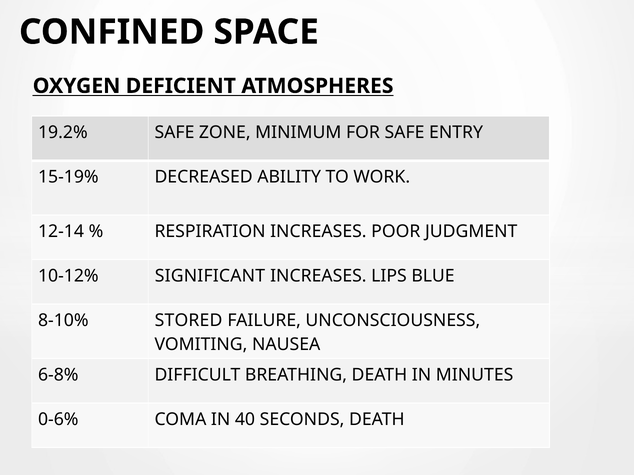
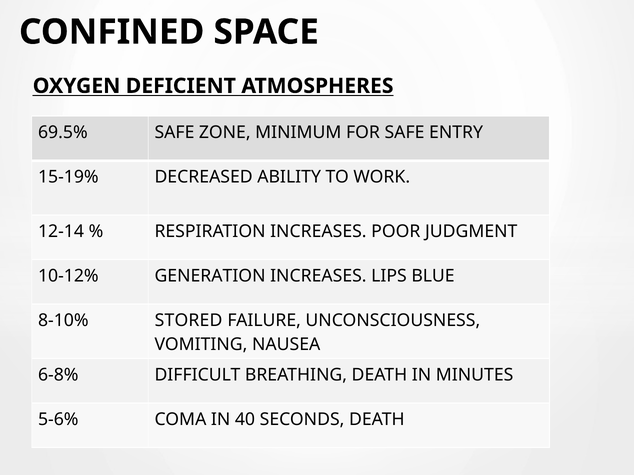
19.2%: 19.2% -> 69.5%
SIGNIFICANT: SIGNIFICANT -> GENERATION
0-6%: 0-6% -> 5-6%
